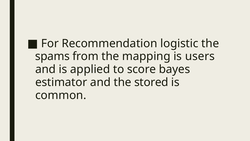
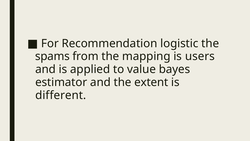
score: score -> value
stored: stored -> extent
common: common -> different
